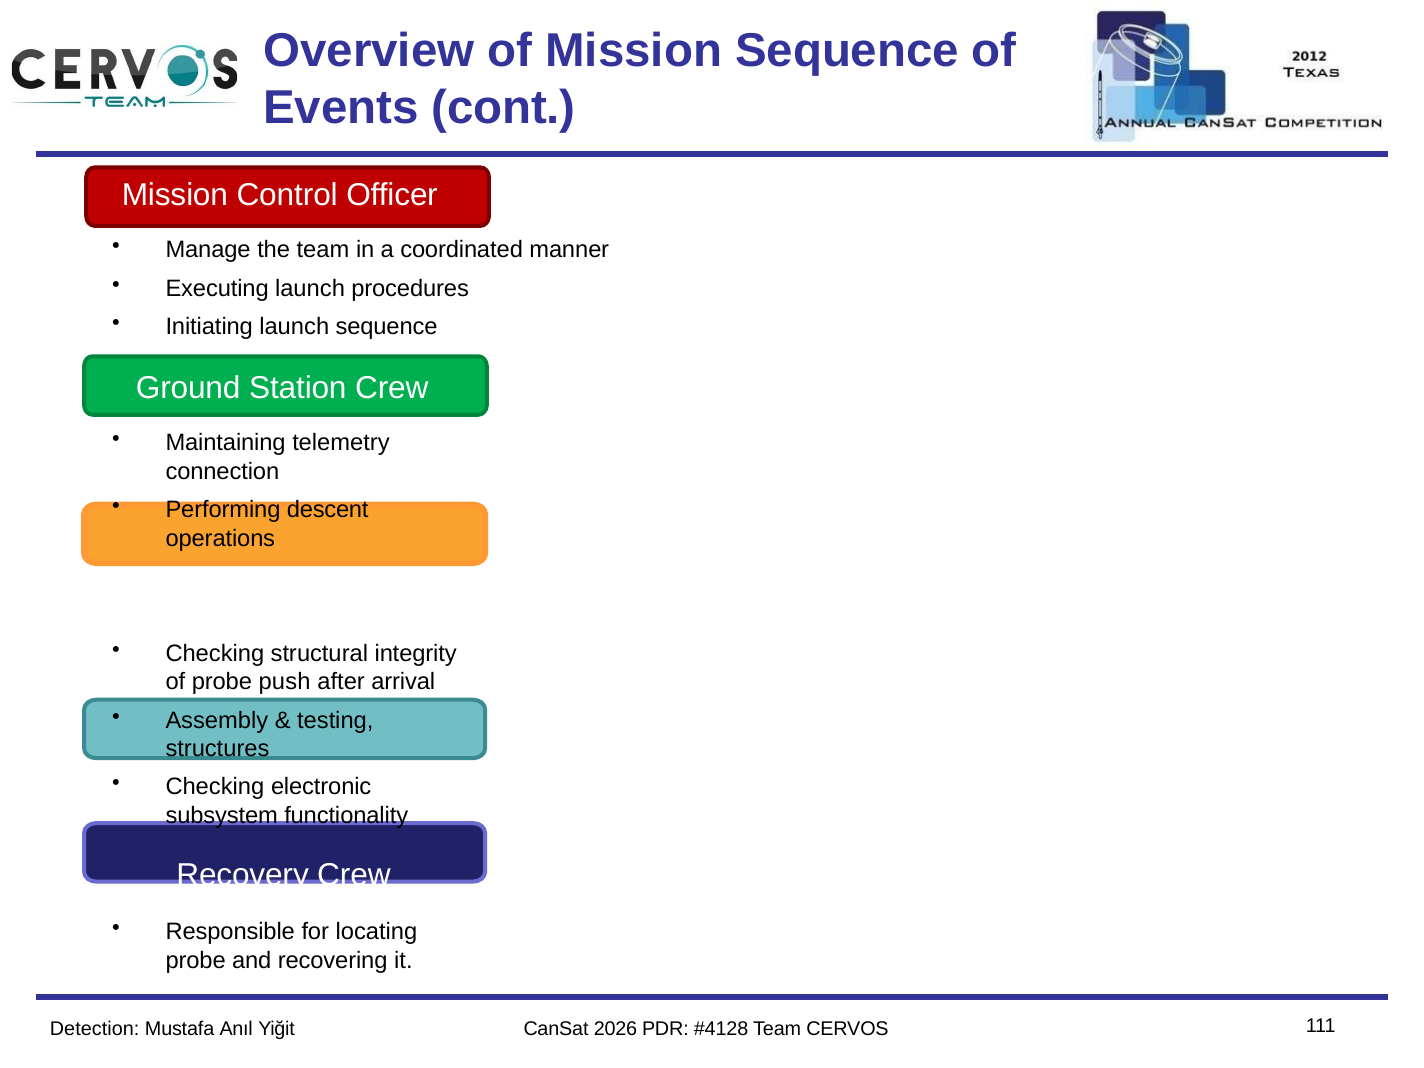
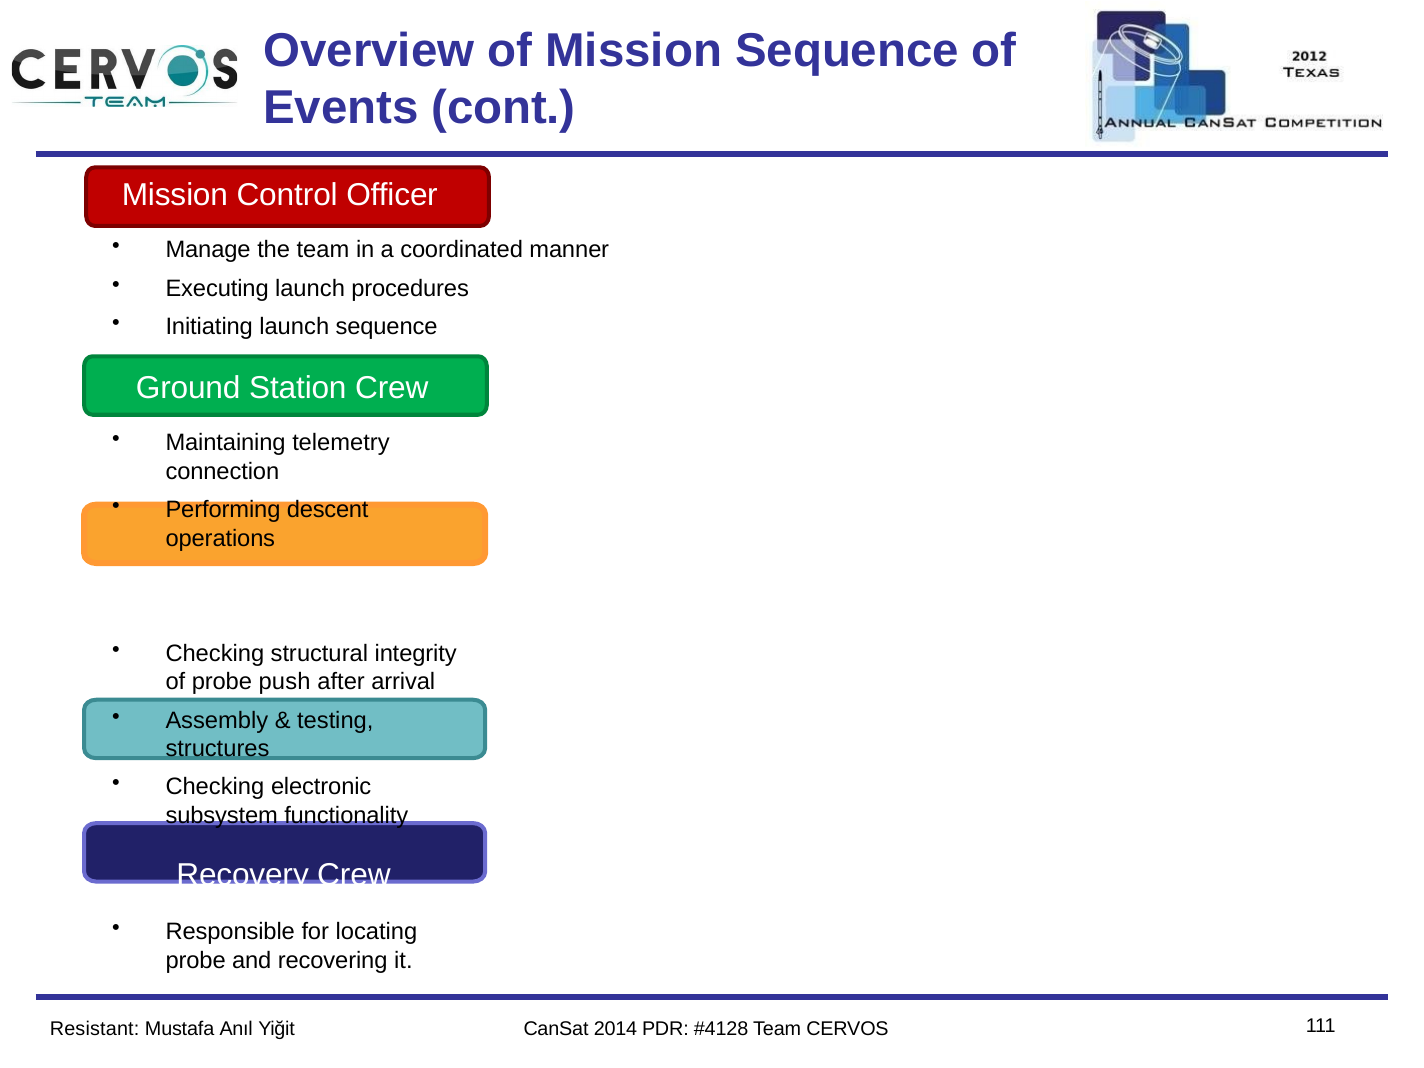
Detection: Detection -> Resistant
2026: 2026 -> 2014
